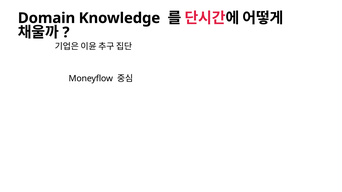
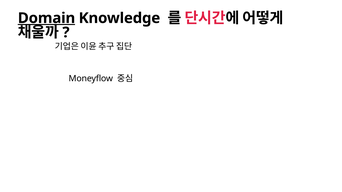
Domain underline: none -> present
